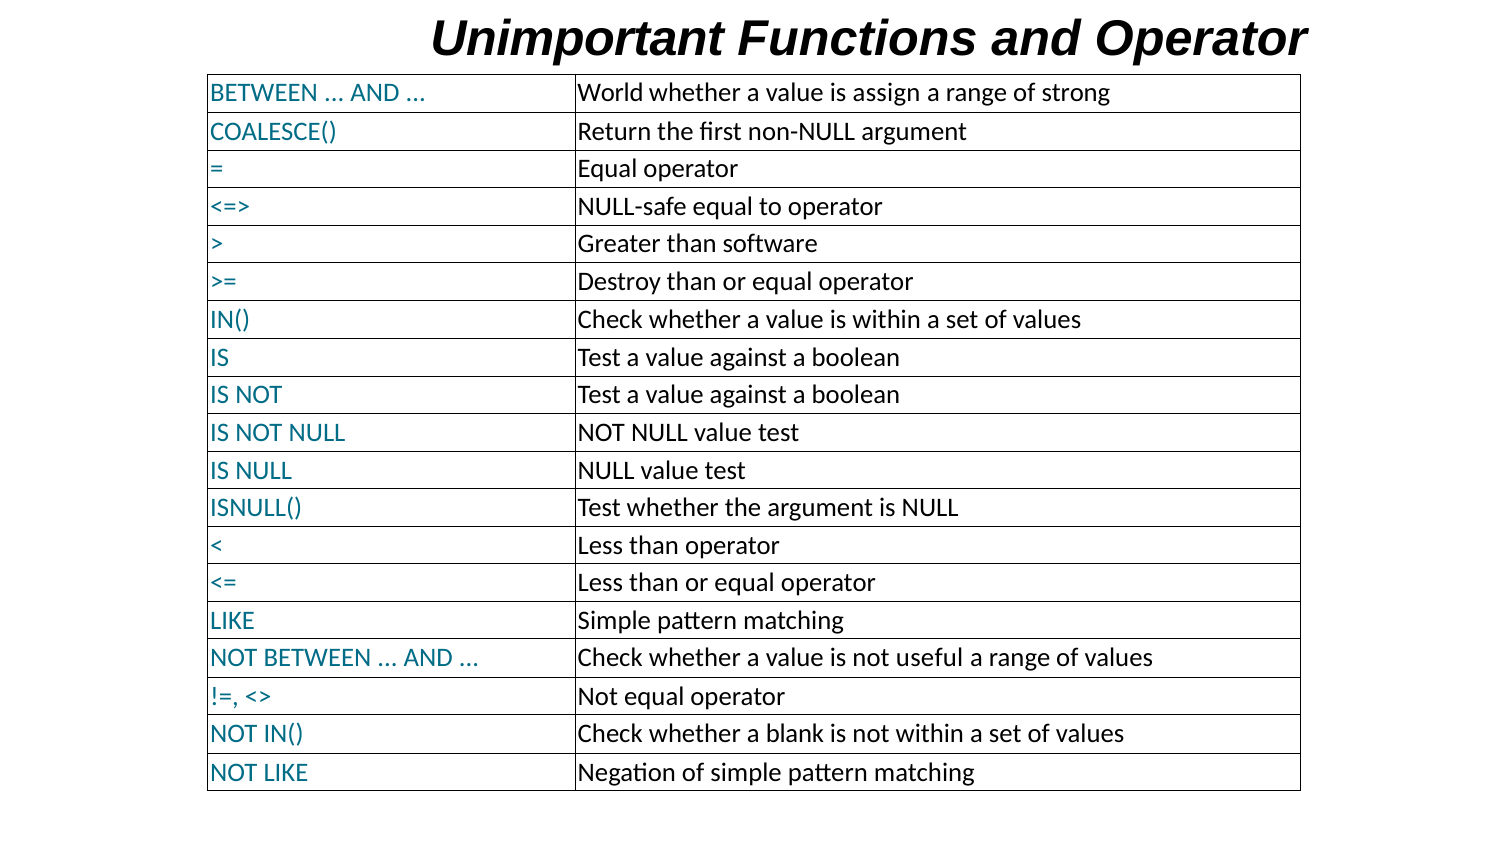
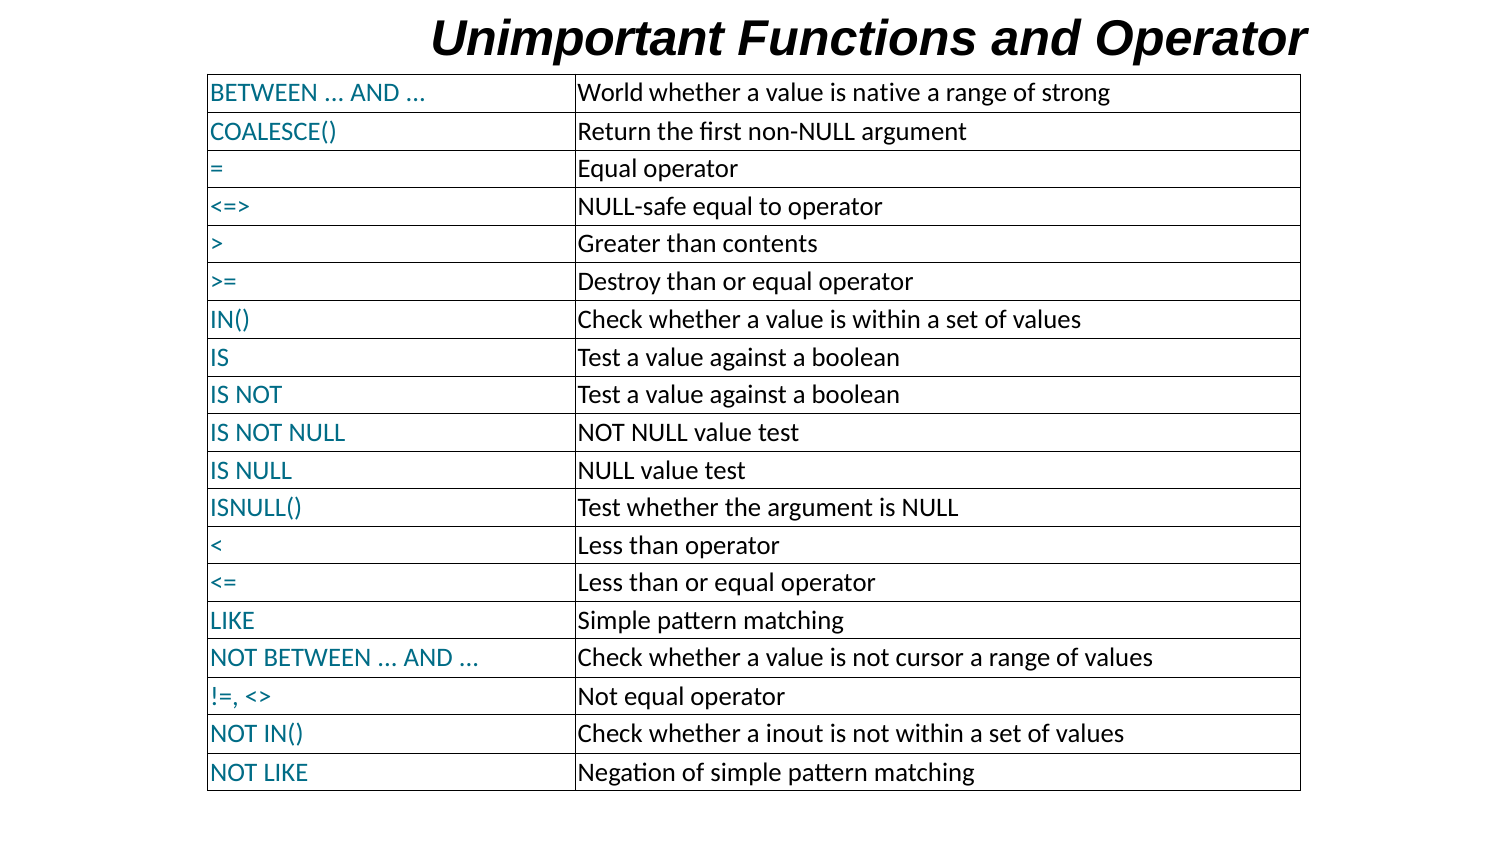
assign: assign -> native
software: software -> contents
useful: useful -> cursor
blank: blank -> inout
